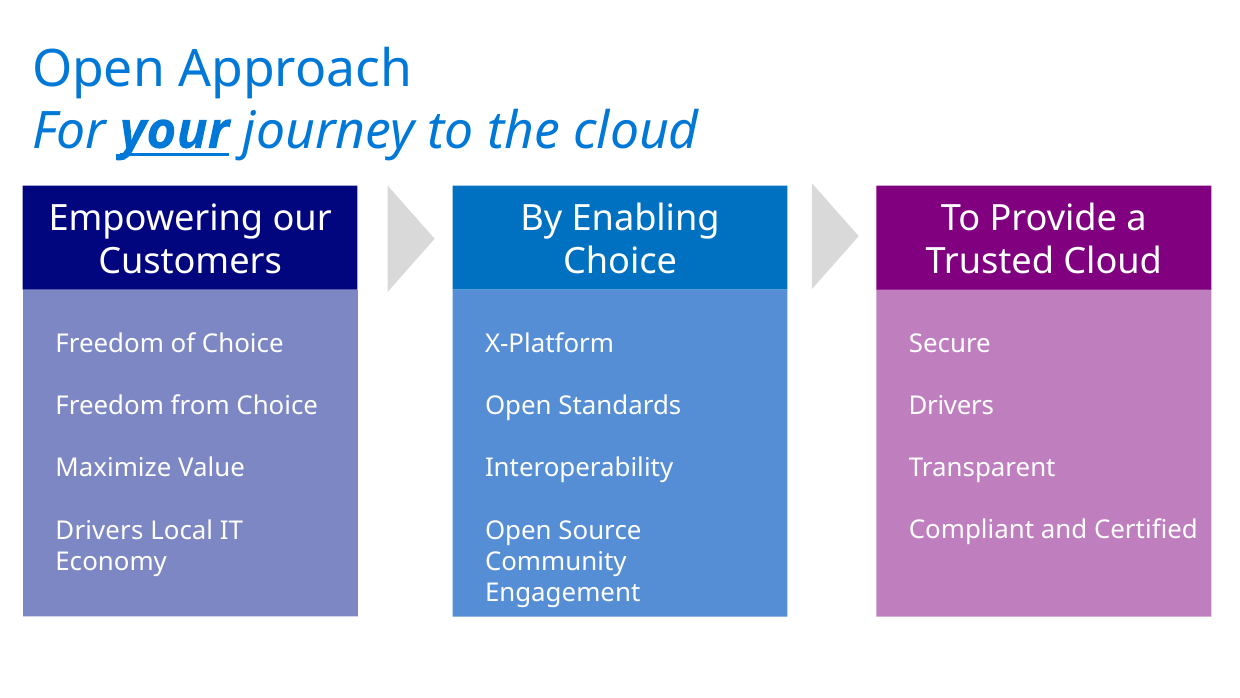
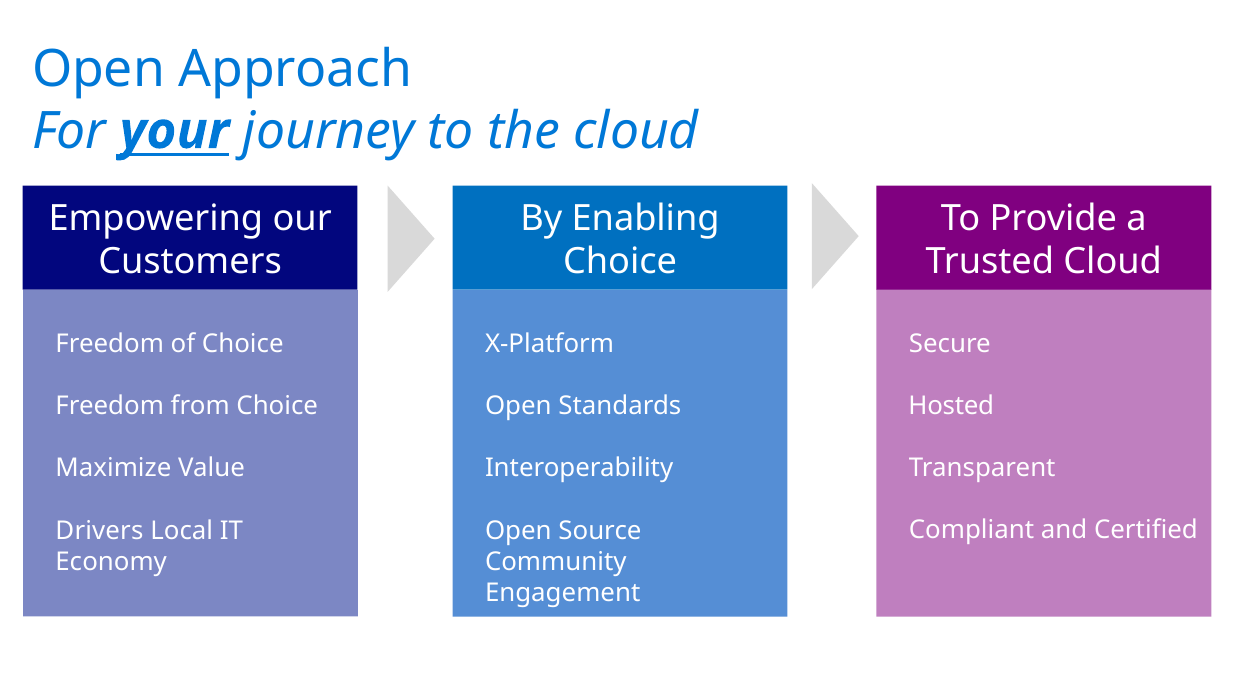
Drivers at (951, 406): Drivers -> Hosted
